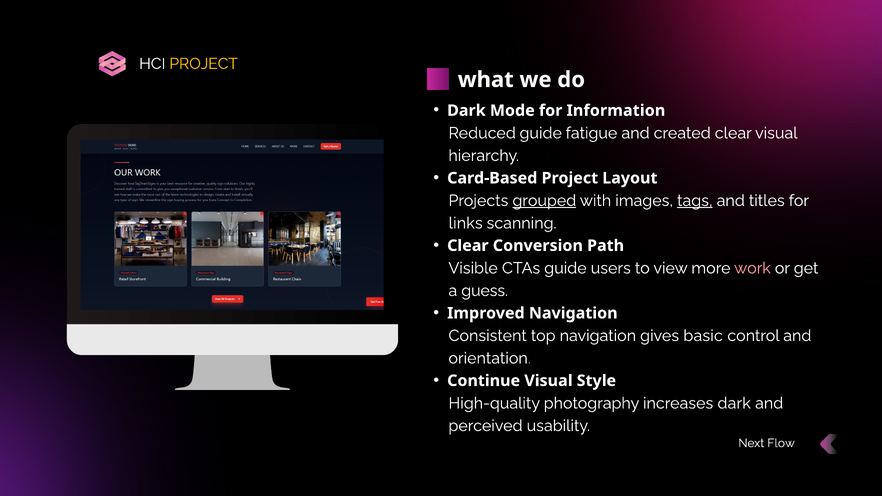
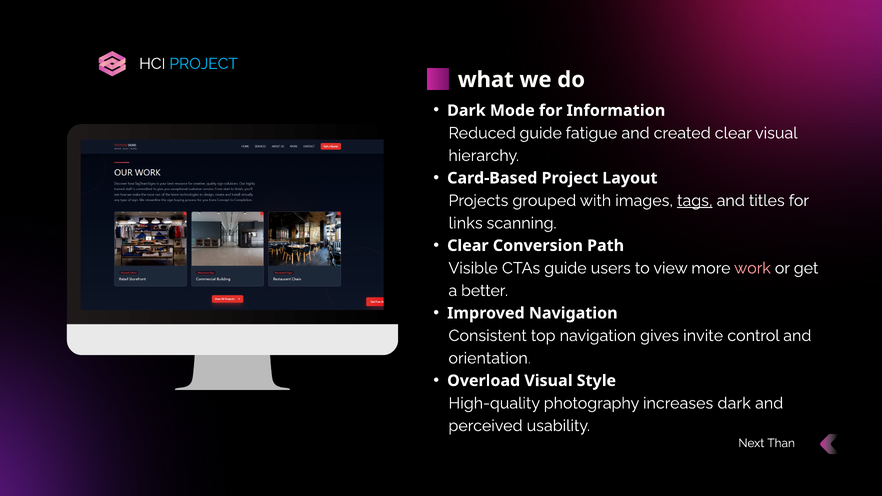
PROJECT at (204, 64) colour: yellow -> light blue
grouped underline: present -> none
guess: guess -> better
basic: basic -> invite
Continue: Continue -> Overload
Flow: Flow -> Than
